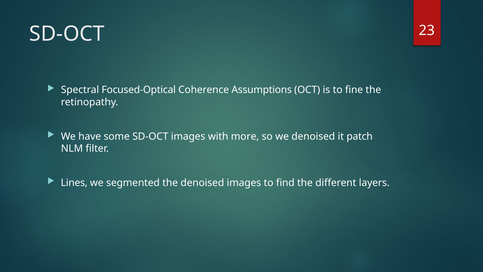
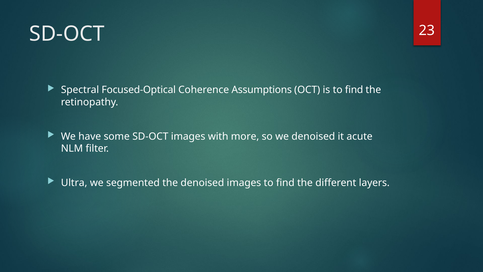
is to fine: fine -> find
patch: patch -> acute
Lines: Lines -> Ultra
